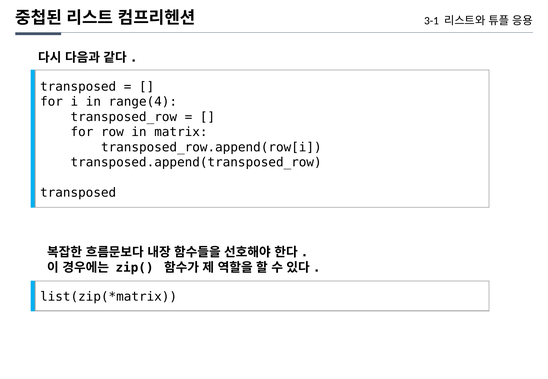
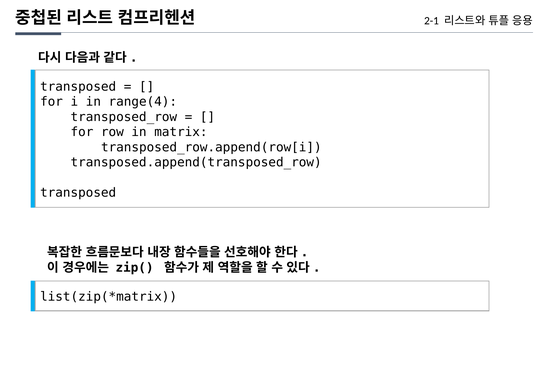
3-1: 3-1 -> 2-1
